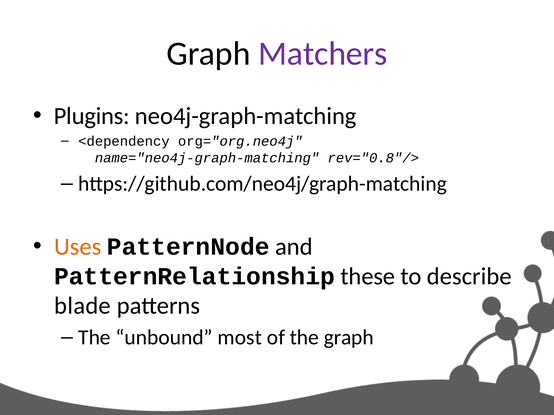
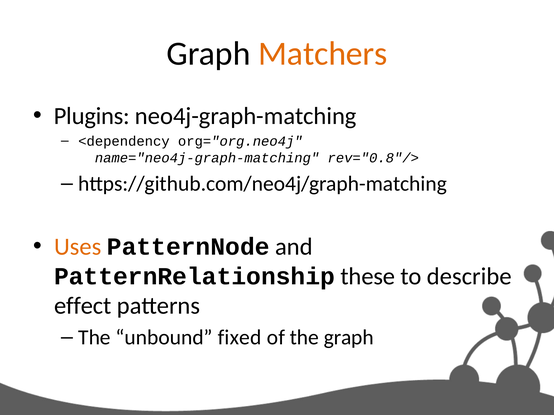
Matchers colour: purple -> orange
blade: blade -> effect
most: most -> fixed
